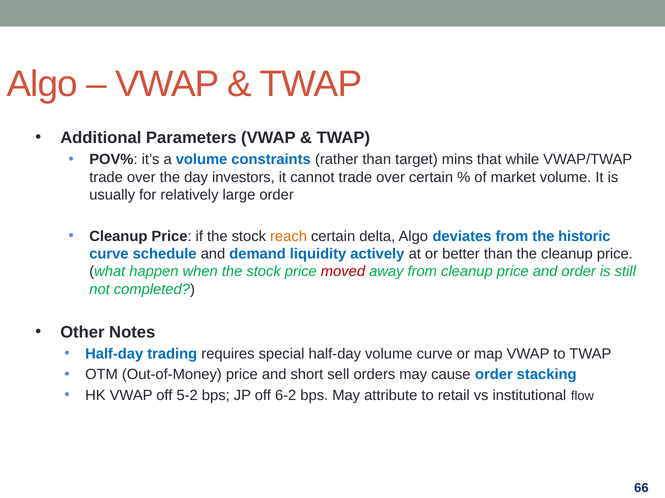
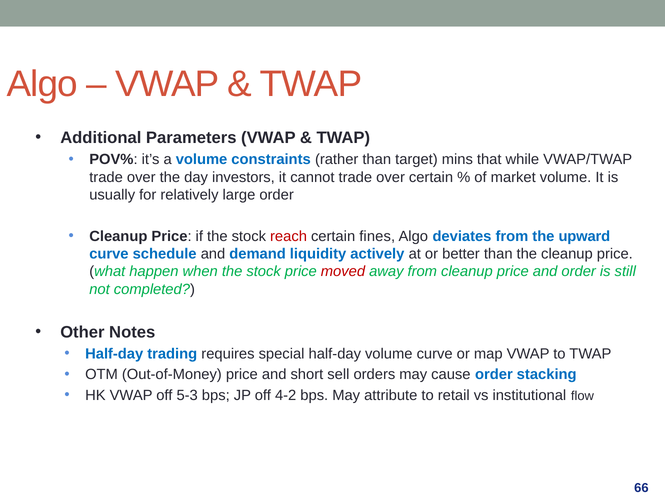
reach colour: orange -> red
delta: delta -> fines
historic: historic -> upward
5-2: 5-2 -> 5-3
6-2: 6-2 -> 4-2
